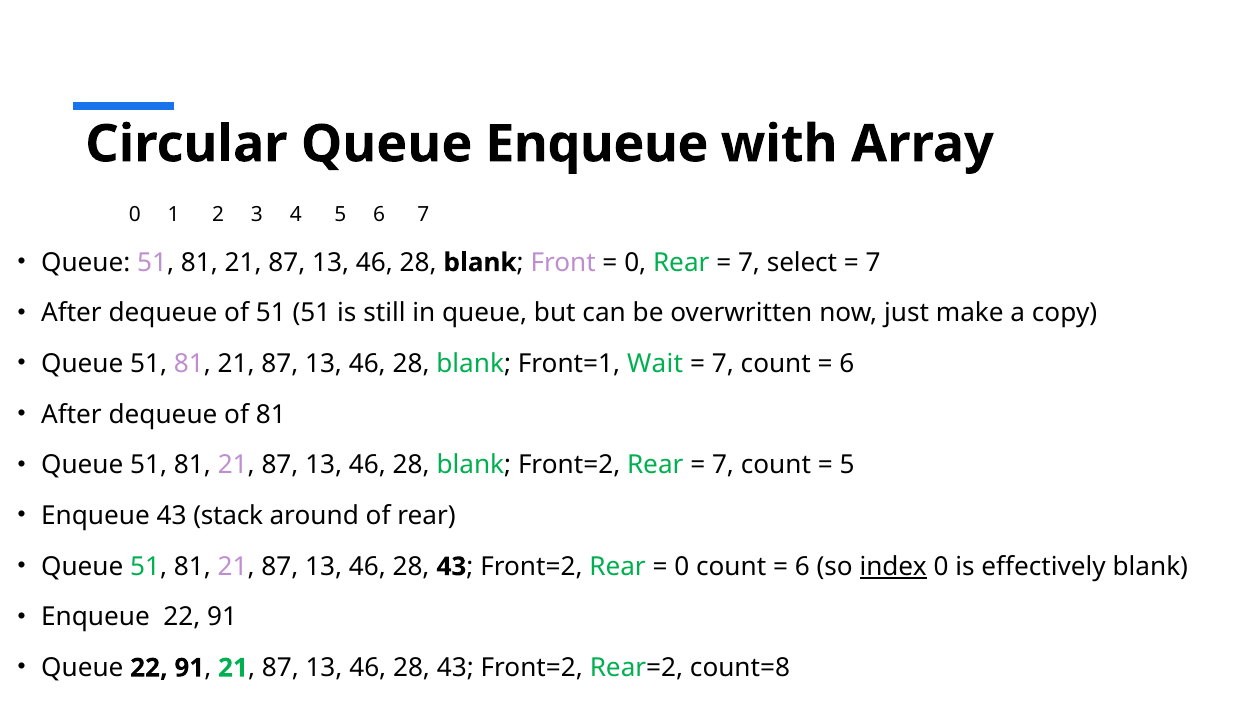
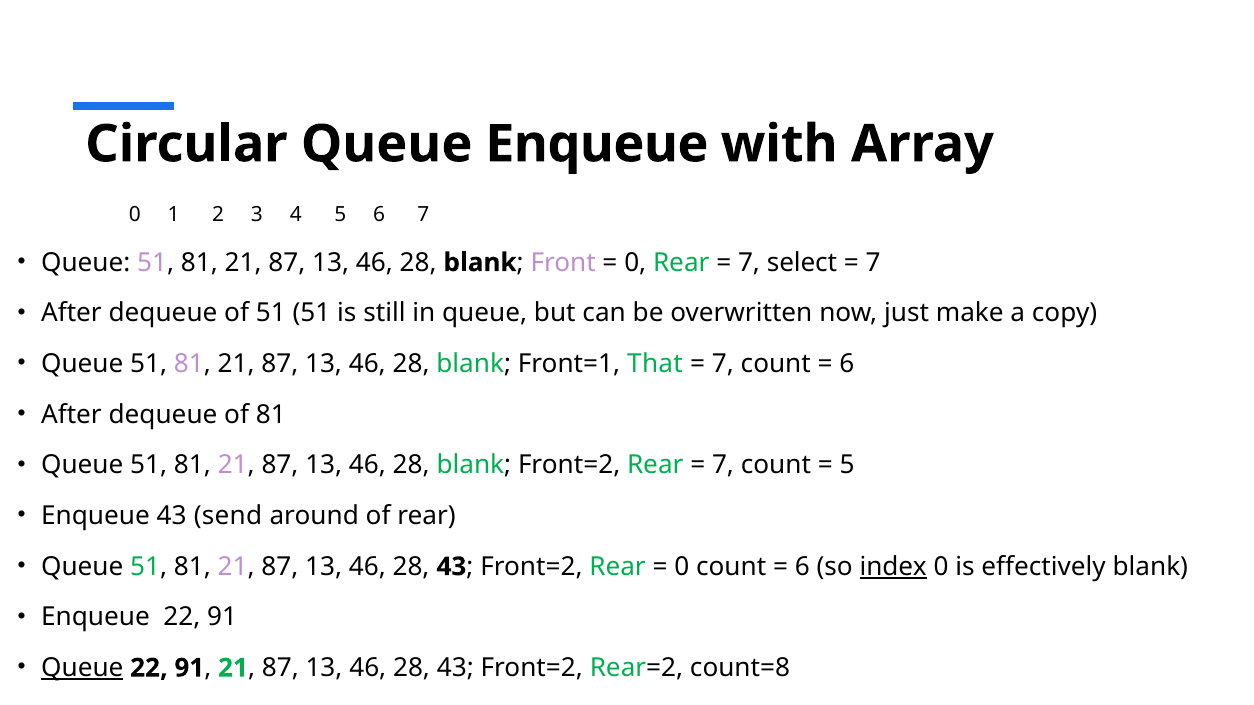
Wait: Wait -> That
stack: stack -> send
Queue at (82, 668) underline: none -> present
